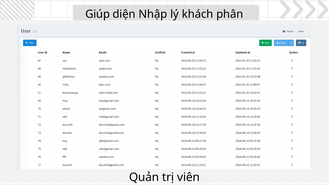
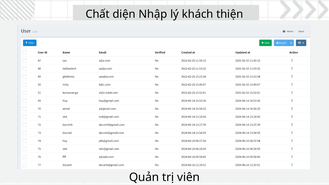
Giúp: Giúp -> Chất
phân: phân -> thiện
